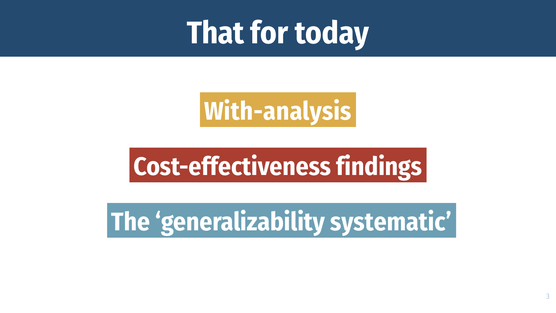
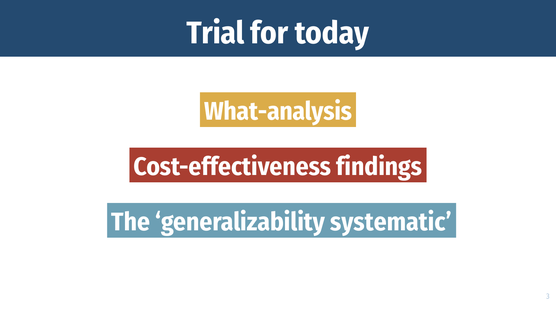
That: That -> Trial
With-analysis: With-analysis -> What-analysis
